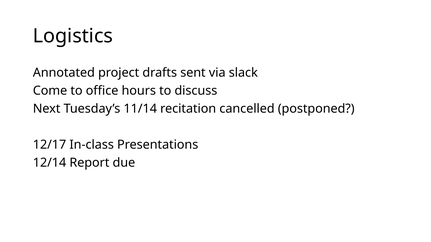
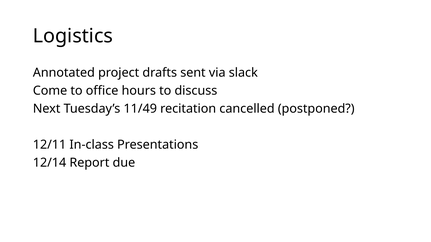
11/14: 11/14 -> 11/49
12/17: 12/17 -> 12/11
